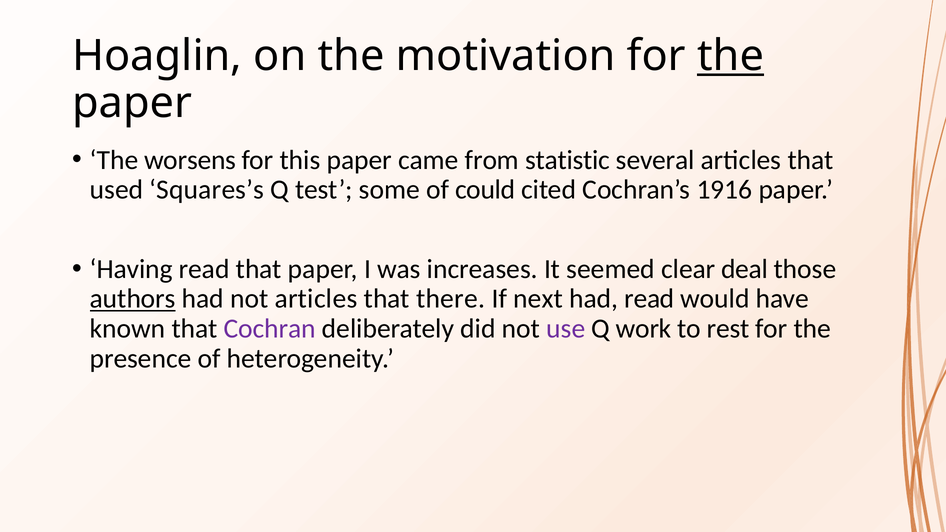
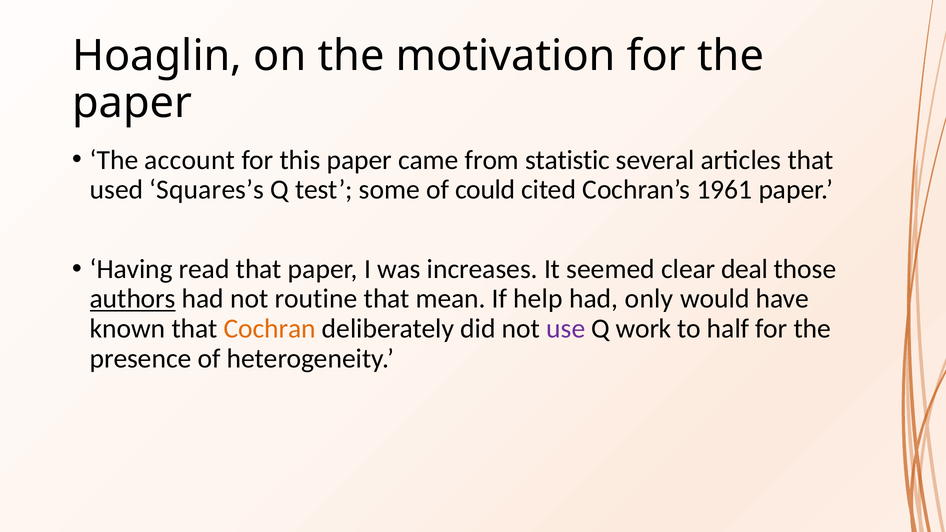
the at (731, 56) underline: present -> none
worsens: worsens -> account
1916: 1916 -> 1961
not articles: articles -> routine
there: there -> mean
next: next -> help
had read: read -> only
Cochran colour: purple -> orange
rest: rest -> half
